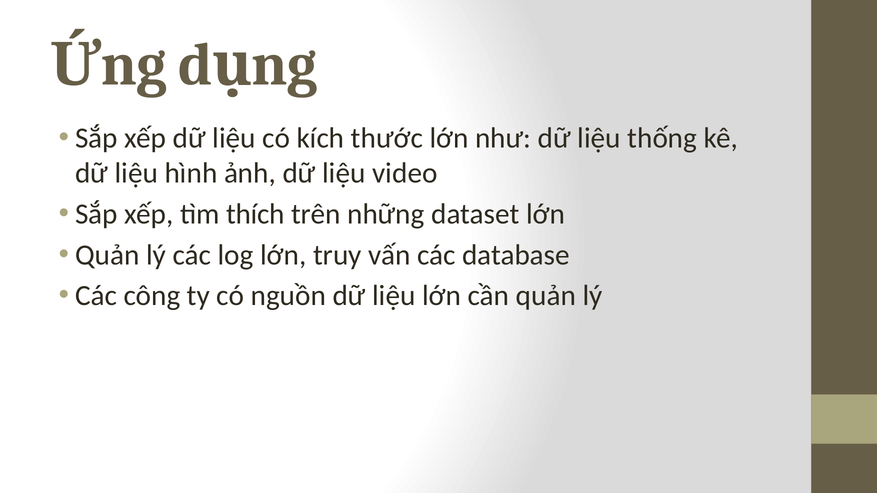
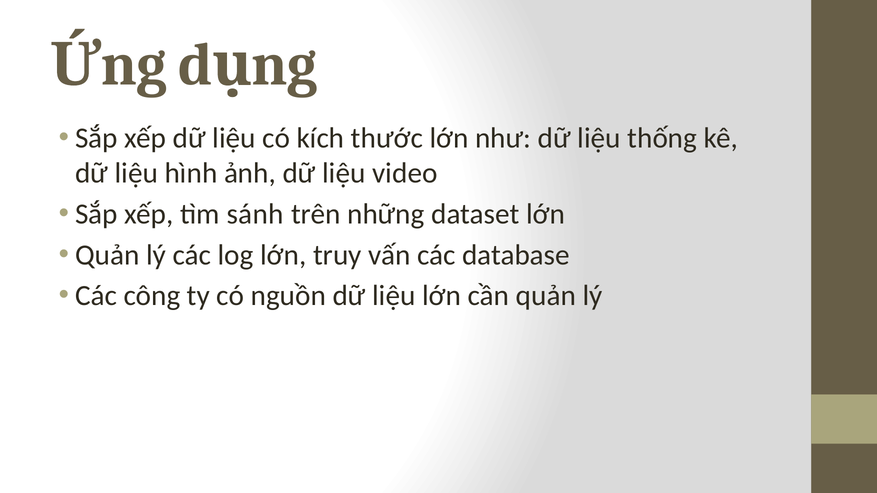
thích: thích -> sánh
